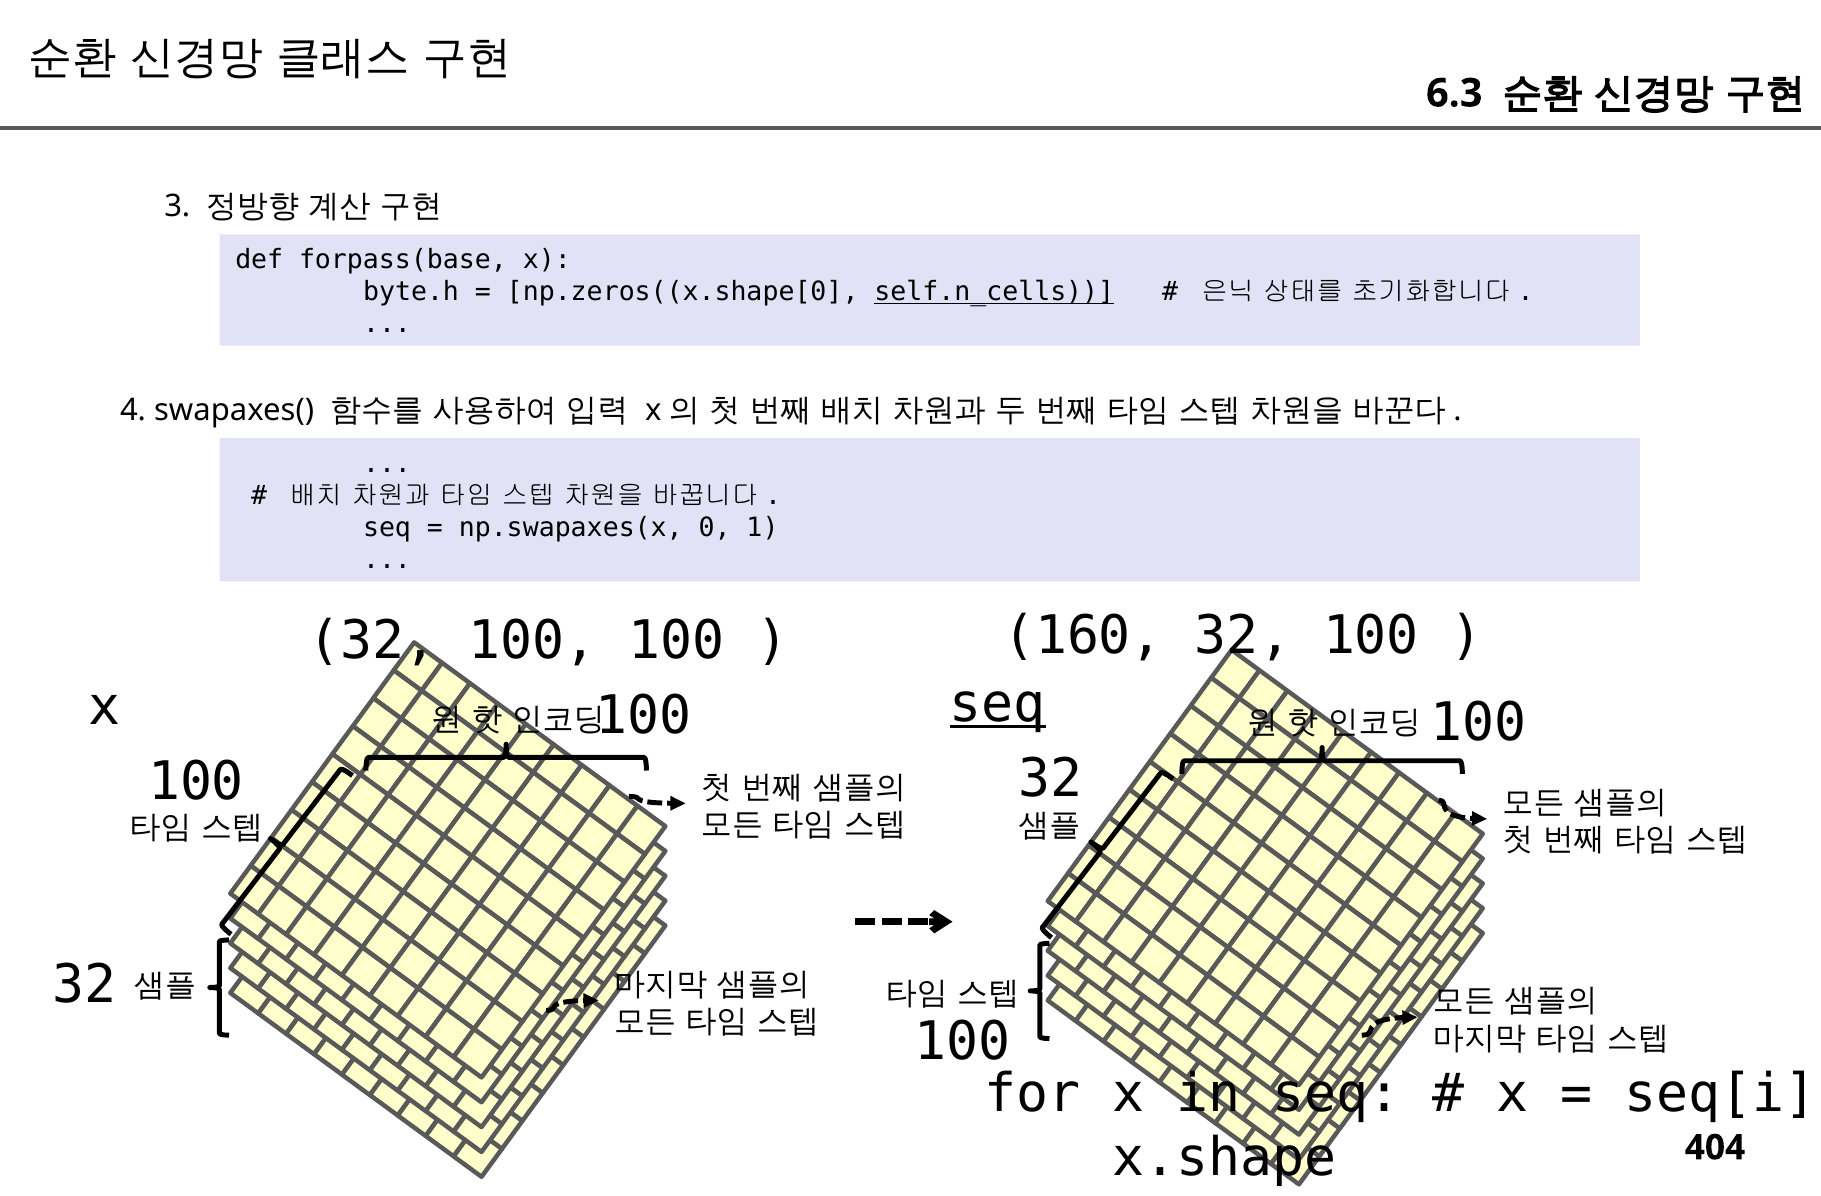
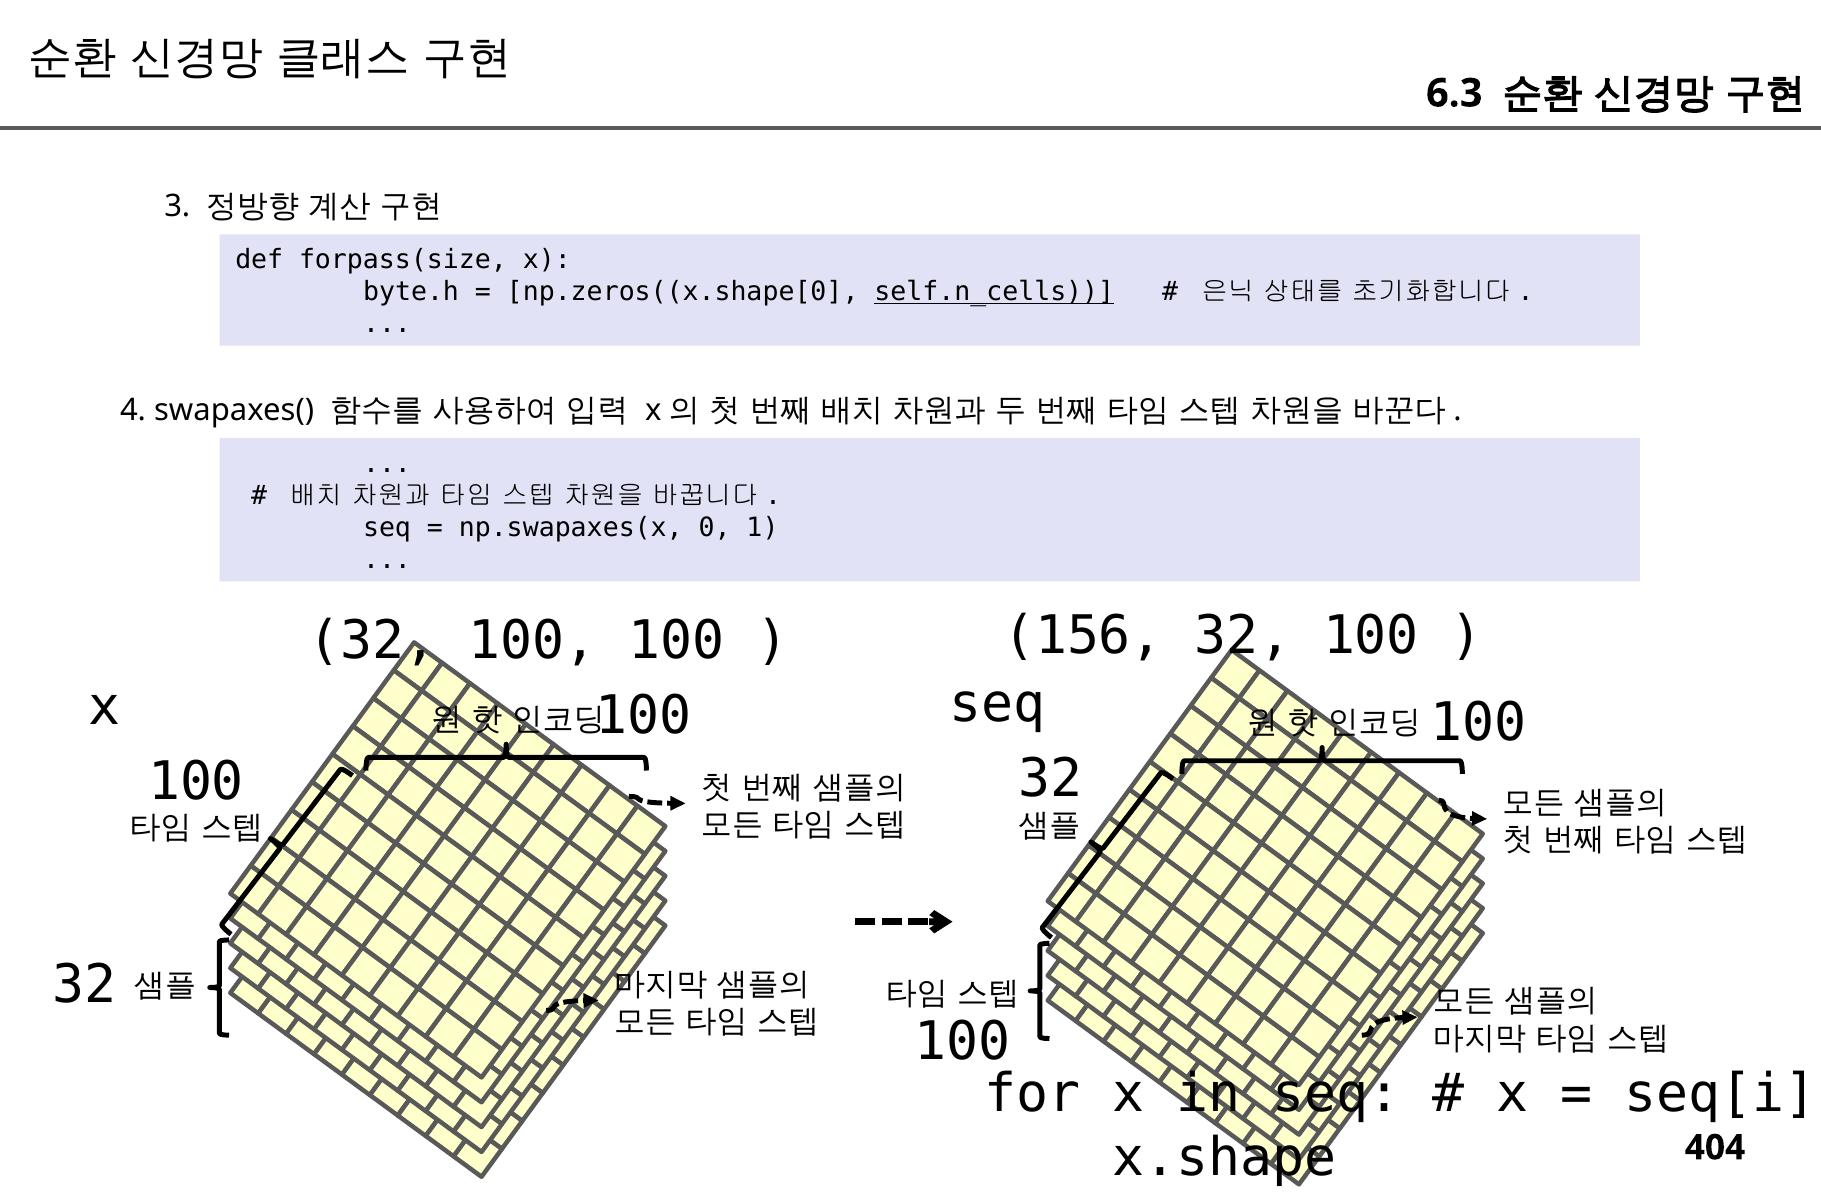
forpass(base: forpass(base -> forpass(size
160: 160 -> 156
seq at (998, 704) underline: present -> none
